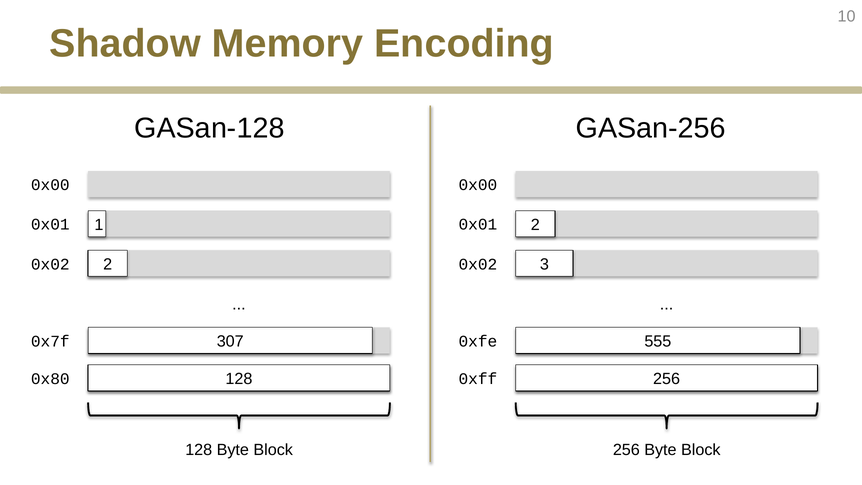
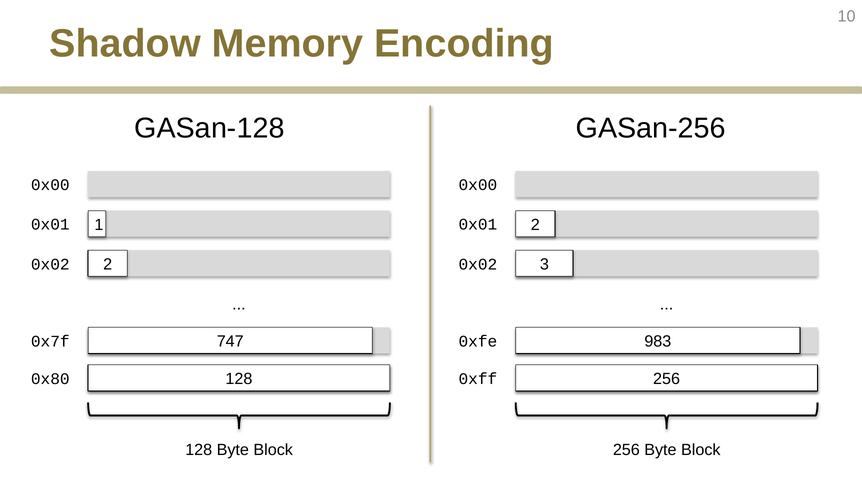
307: 307 -> 747
555: 555 -> 983
